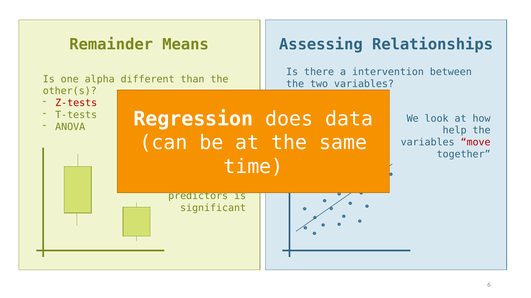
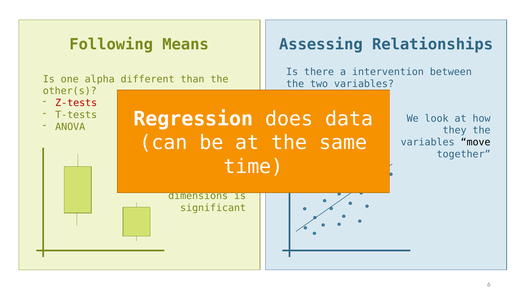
Remainder: Remainder -> Following
help: help -> they
move colour: red -> black
predictors: predictors -> dimensions
